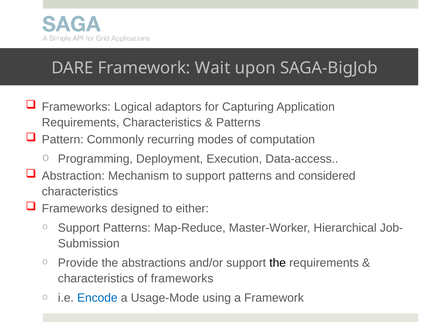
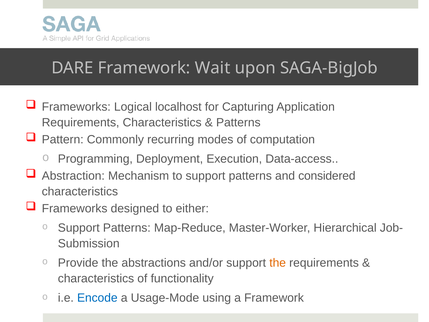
adaptors: adaptors -> localhost
the at (278, 263) colour: black -> orange
of frameworks: frameworks -> functionality
